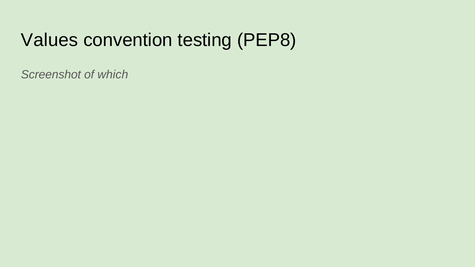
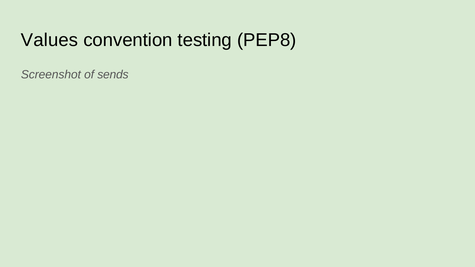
which: which -> sends
